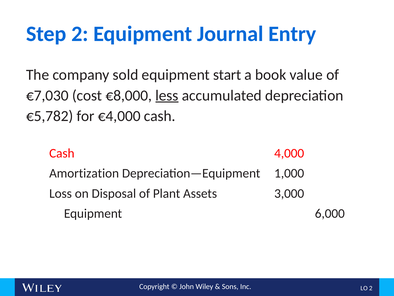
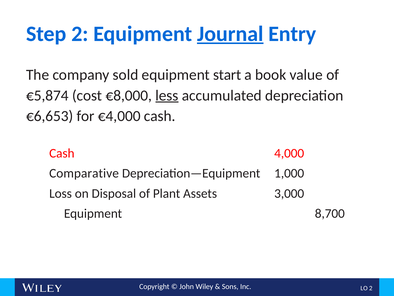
Journal underline: none -> present
€7,030: €7,030 -> €5,874
€5,782: €5,782 -> €6,653
Amortization: Amortization -> Comparative
6,000: 6,000 -> 8,700
